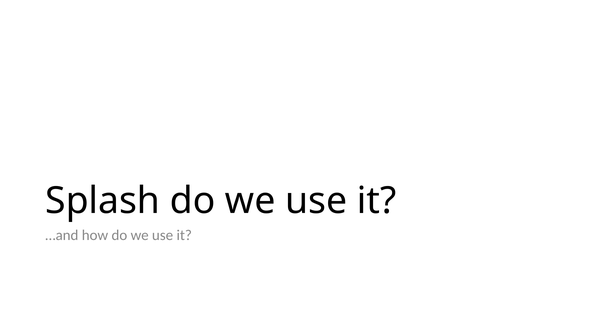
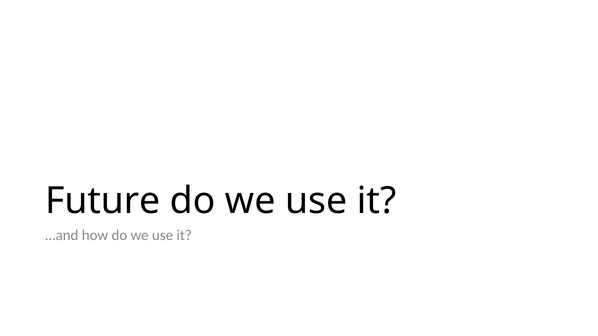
Splash: Splash -> Future
